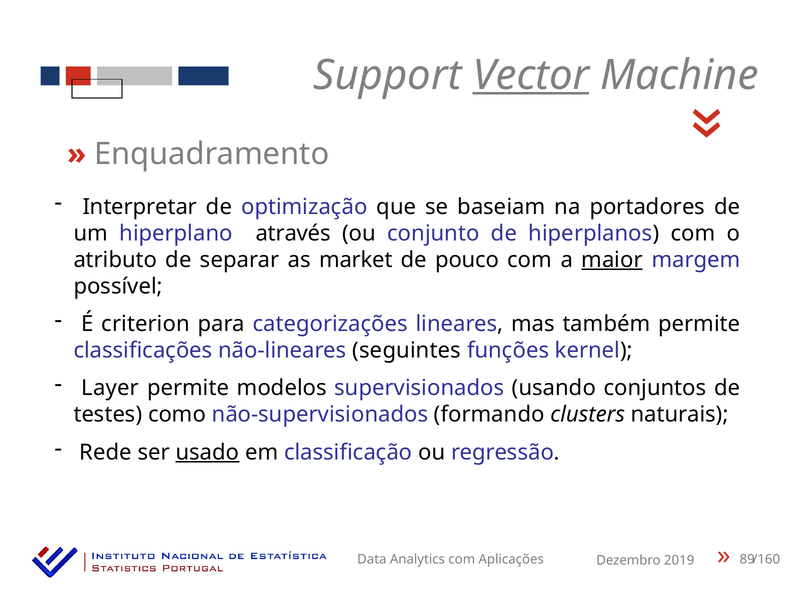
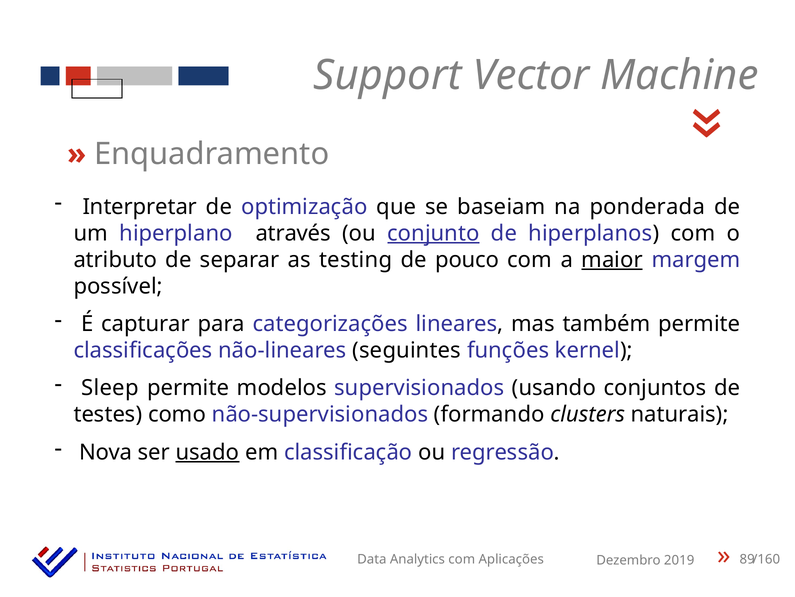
Vector underline: present -> none
portadores: portadores -> ponderada
conjunto underline: none -> present
market: market -> testing
criterion: criterion -> capturar
Layer: Layer -> Sleep
Rede: Rede -> Nova
